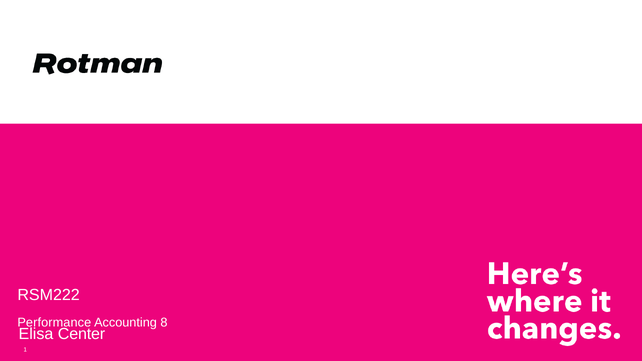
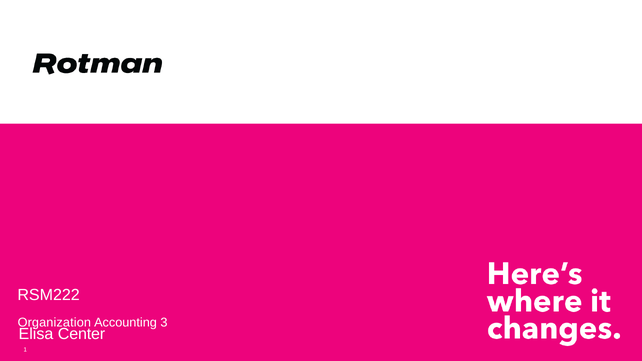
Performance: Performance -> Organization
8: 8 -> 3
